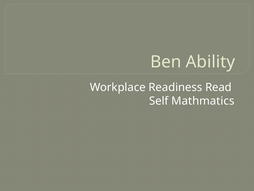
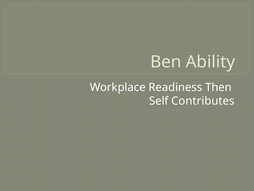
Read: Read -> Then
Mathmatics: Mathmatics -> Contributes
